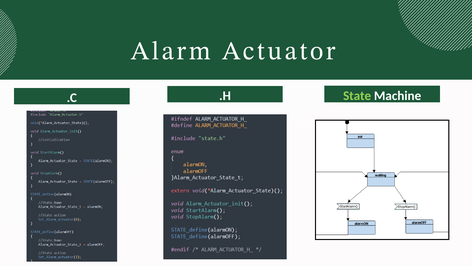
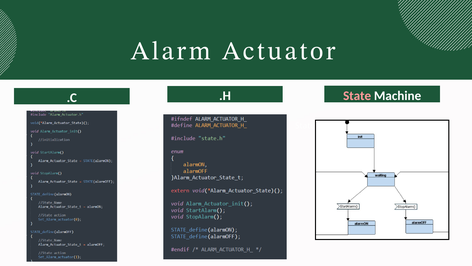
State at (357, 95) colour: light green -> pink
